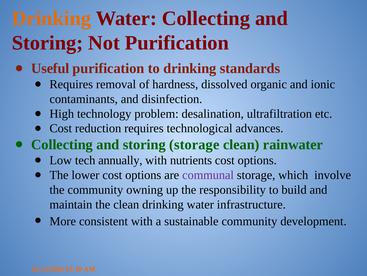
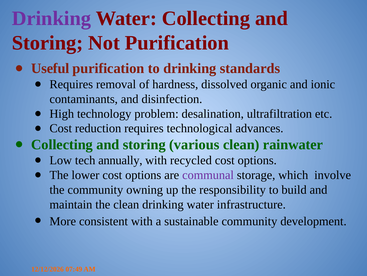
Drinking at (51, 18) colour: orange -> purple
storing storage: storage -> various
nutrients: nutrients -> recycled
